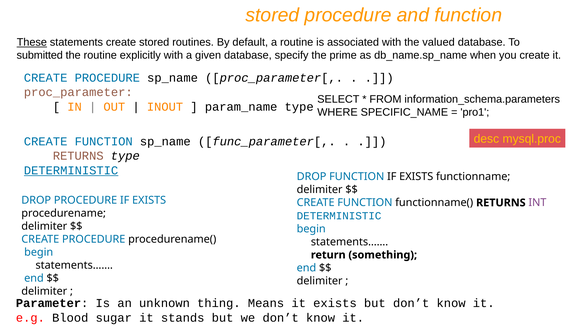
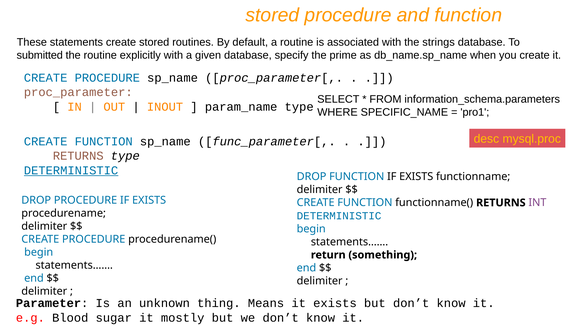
These underline: present -> none
valued: valued -> strings
stands: stands -> mostly
